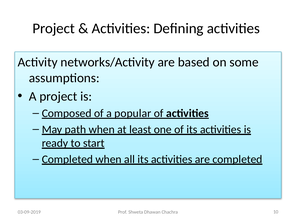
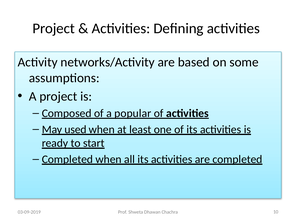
path: path -> used
